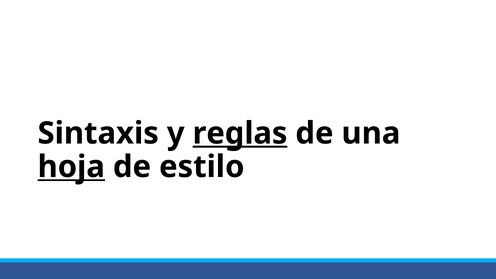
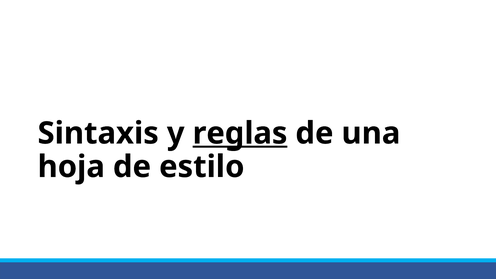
hoja underline: present -> none
